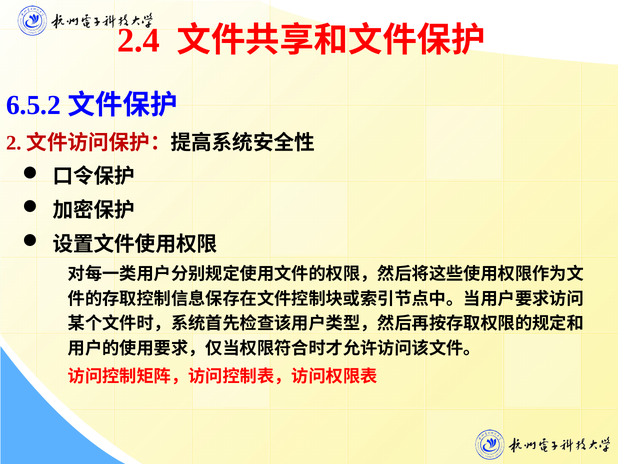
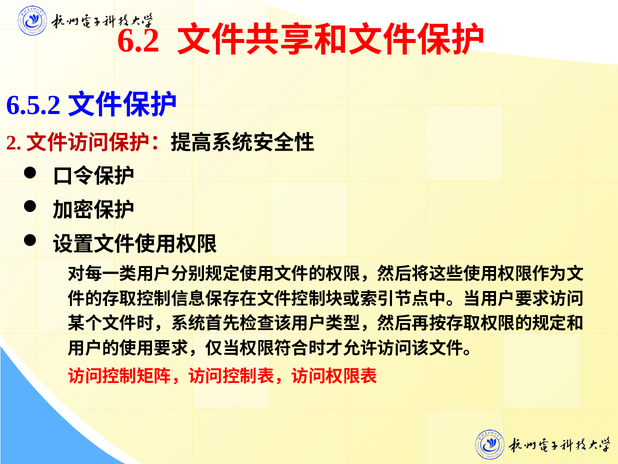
2.4: 2.4 -> 6.2
